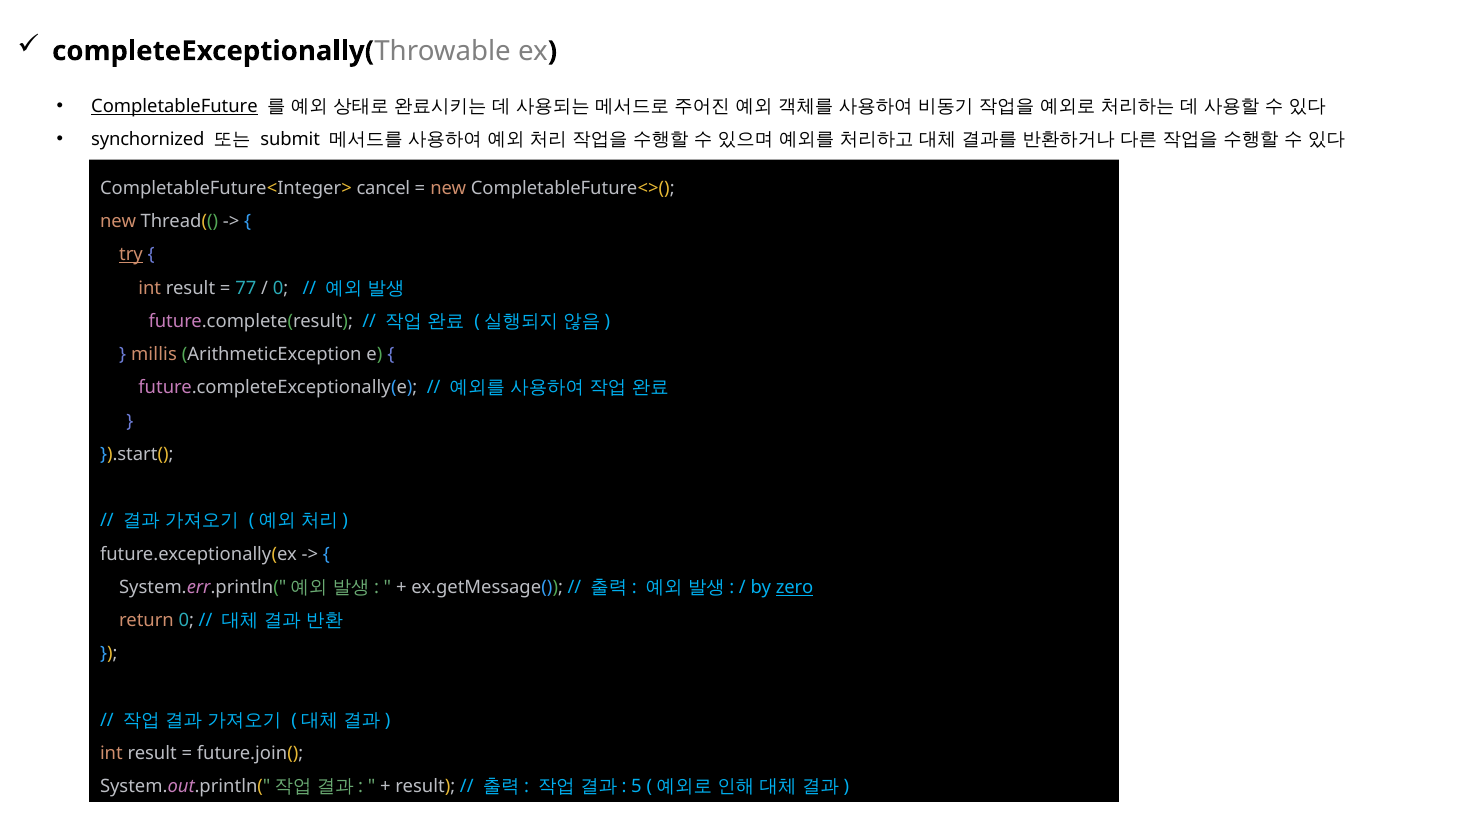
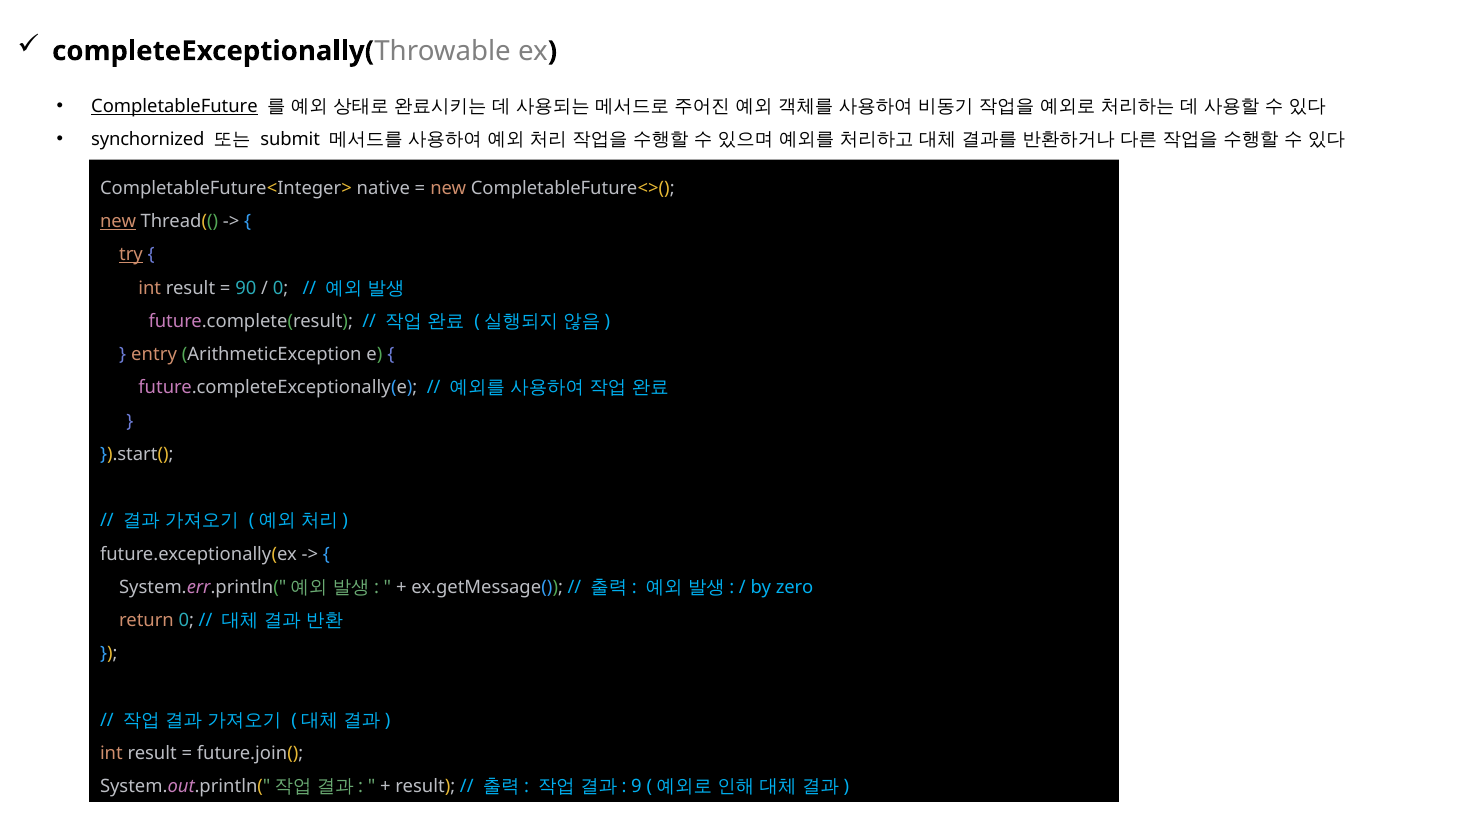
cancel: cancel -> native
new at (118, 221) underline: none -> present
77: 77 -> 90
millis: millis -> entry
zero underline: present -> none
5: 5 -> 9
